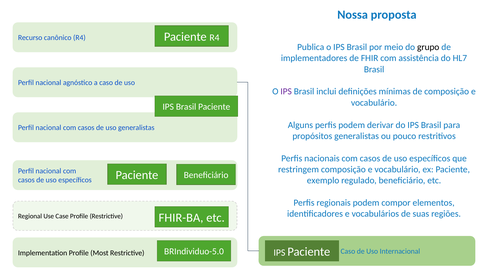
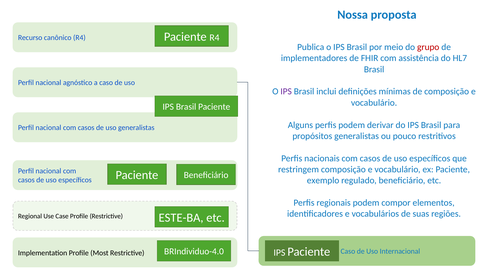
grupo colour: black -> red
FHIR-BA: FHIR-BA -> ESTE-BA
BRIndividuo-5.0: BRIndividuo-5.0 -> BRIndividuo-4.0
